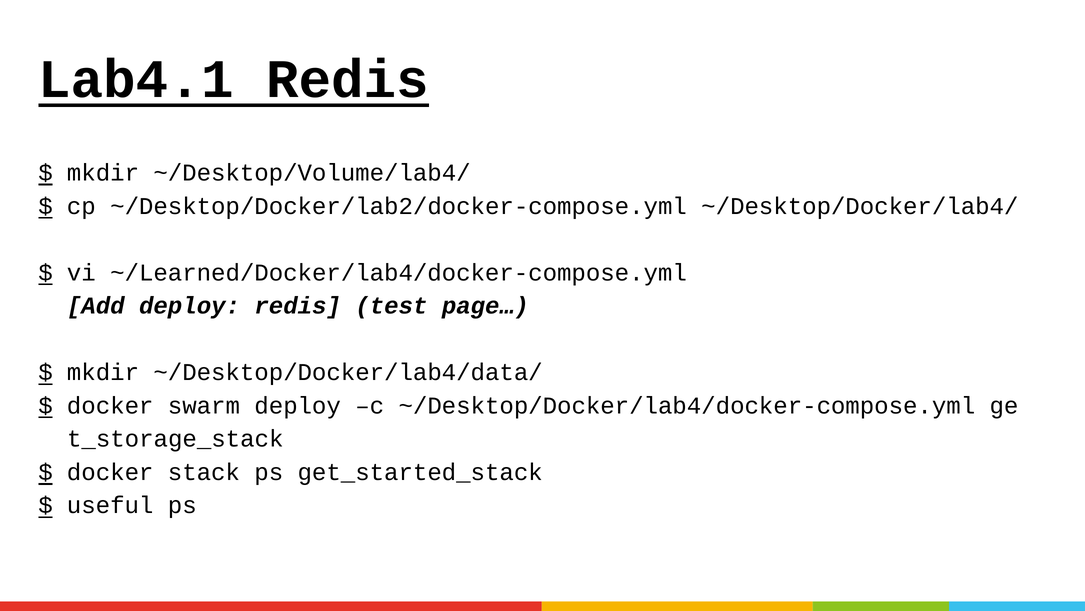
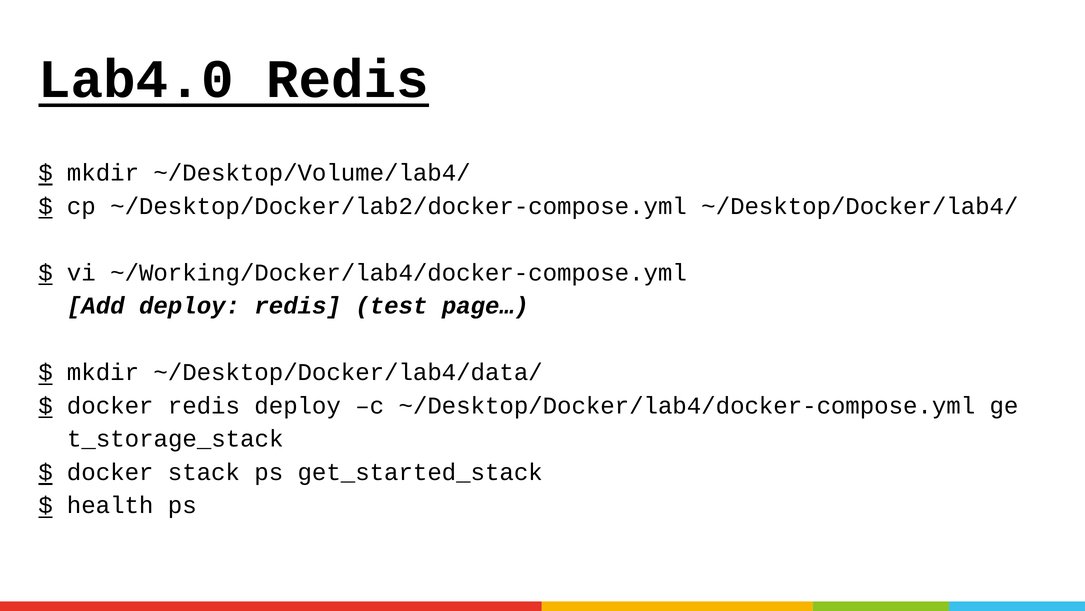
Lab4.1: Lab4.1 -> Lab4.0
~/Learned/Docker/lab4/docker-compose.yml: ~/Learned/Docker/lab4/docker-compose.yml -> ~/Working/Docker/lab4/docker-compose.yml
docker swarm: swarm -> redis
useful: useful -> health
